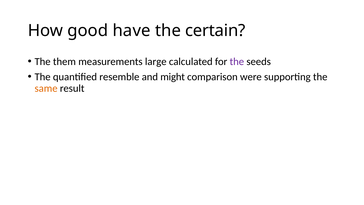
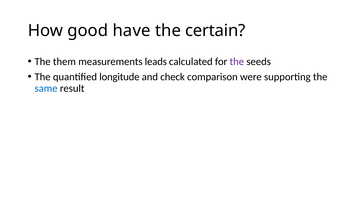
large: large -> leads
resemble: resemble -> longitude
might: might -> check
same colour: orange -> blue
